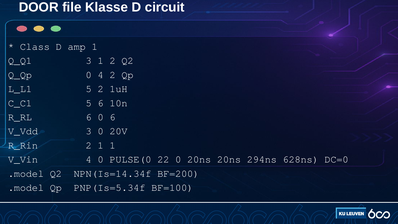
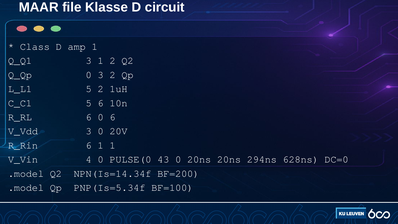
DOOR: DOOR -> MAAR
0 4: 4 -> 3
R_Rin 2: 2 -> 6
22: 22 -> 43
